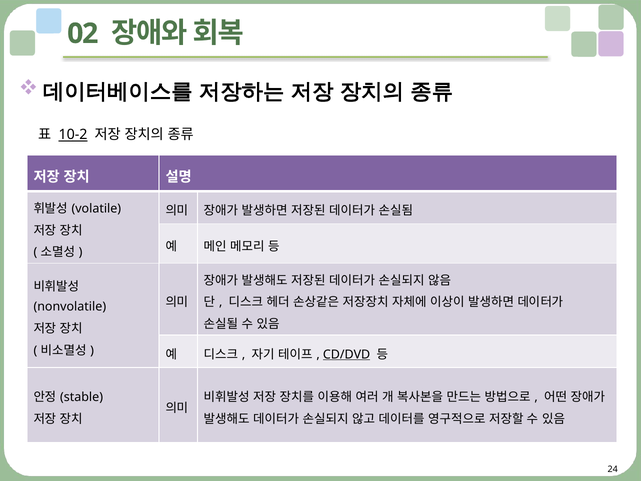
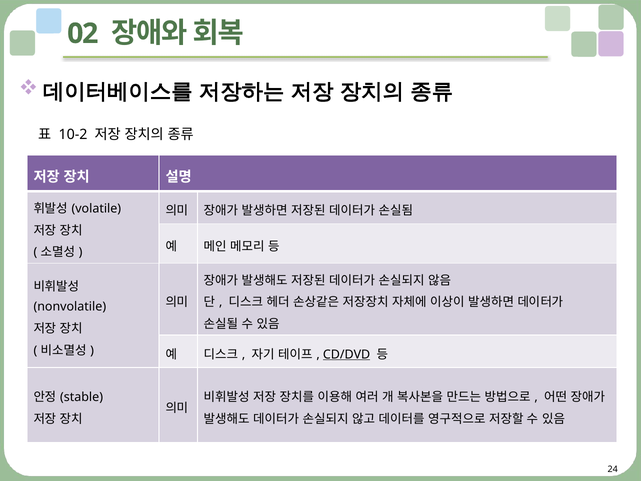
10-2 underline: present -> none
